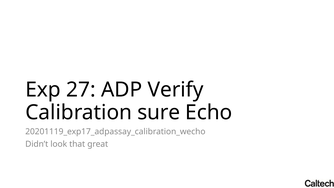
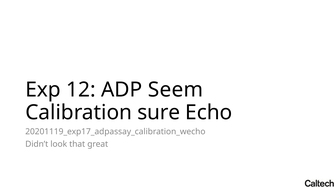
27: 27 -> 12
Verify: Verify -> Seem
